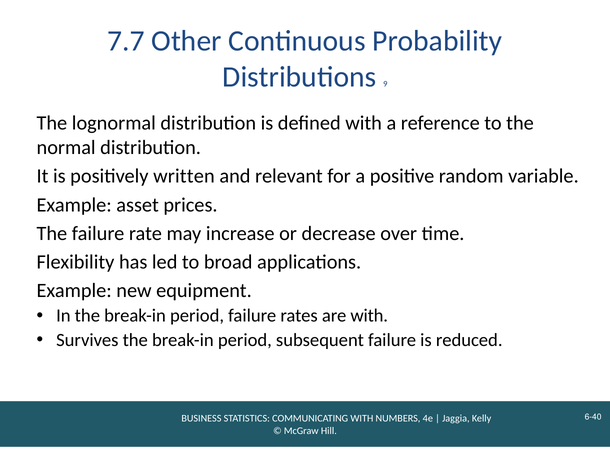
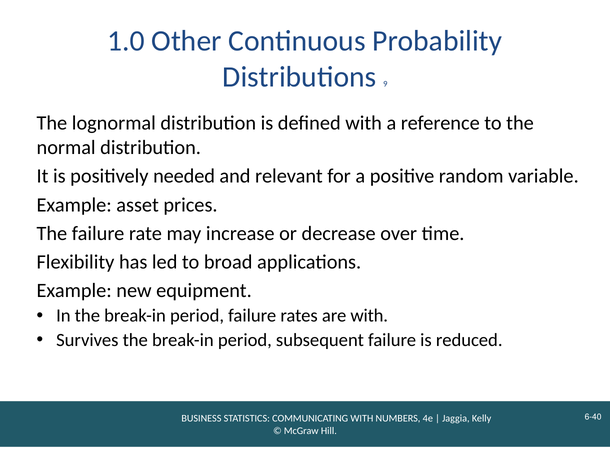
7.7: 7.7 -> 1.0
positively written: written -> needed
